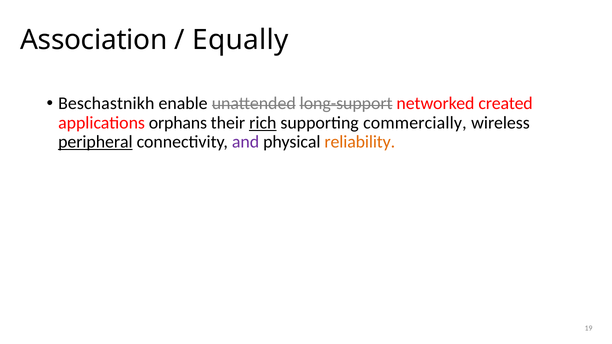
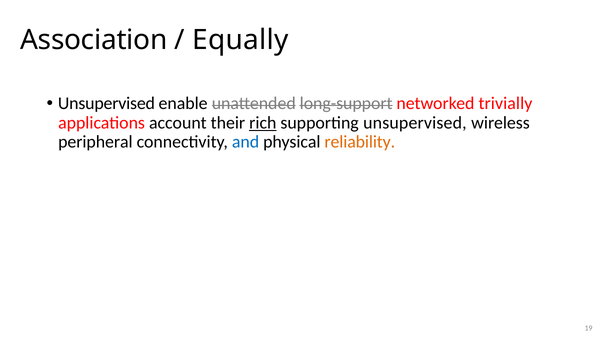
Beschastnikh at (106, 103): Beschastnikh -> Unsupervised
created: created -> trivially
orphans: orphans -> account
supporting commercially: commercially -> unsupervised
peripheral underline: present -> none
and colour: purple -> blue
